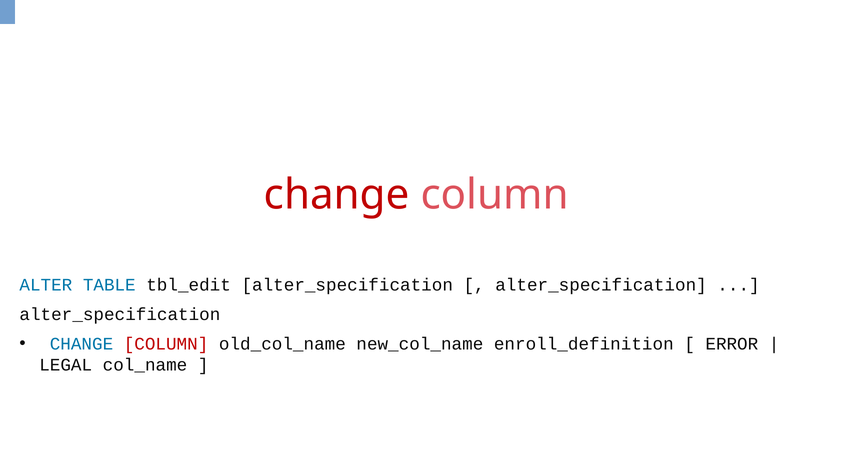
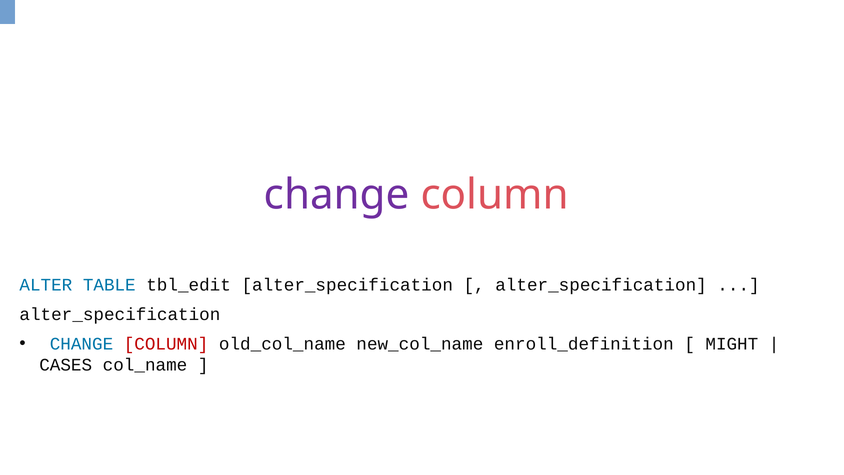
change at (337, 195) colour: red -> purple
ERROR: ERROR -> MIGHT
LEGAL: LEGAL -> CASES
